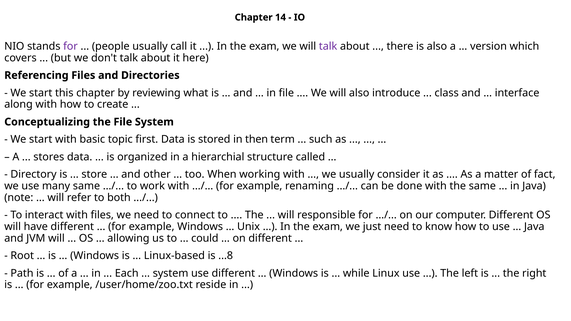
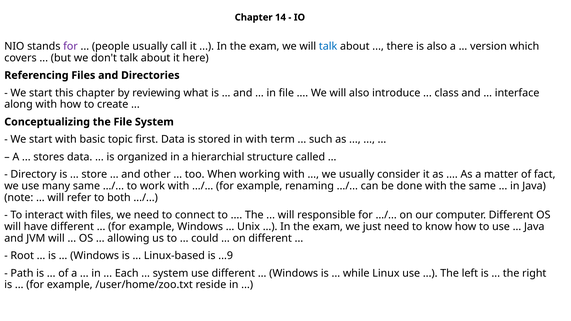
talk at (328, 46) colour: purple -> blue
in then: then -> with
...8: ...8 -> ...9
